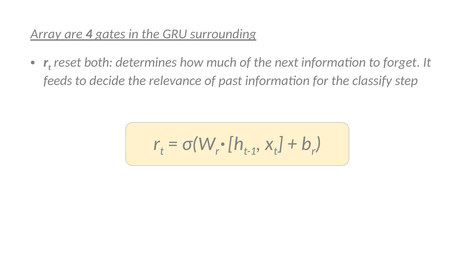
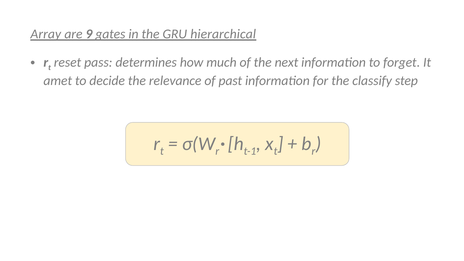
4: 4 -> 9
surrounding: surrounding -> hierarchical
both: both -> pass
feeds: feeds -> amet
